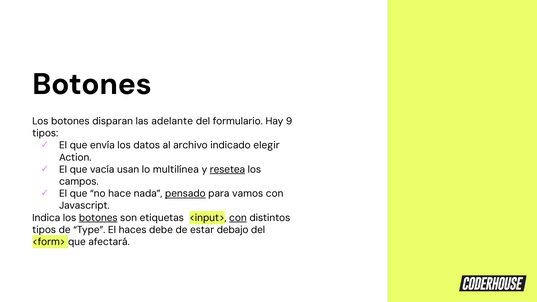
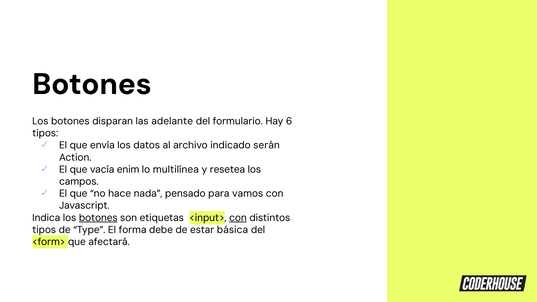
9: 9 -> 6
elegir: elegir -> serán
usan: usan -> enim
resetea underline: present -> none
pensado underline: present -> none
haces: haces -> forma
debajo: debajo -> básica
